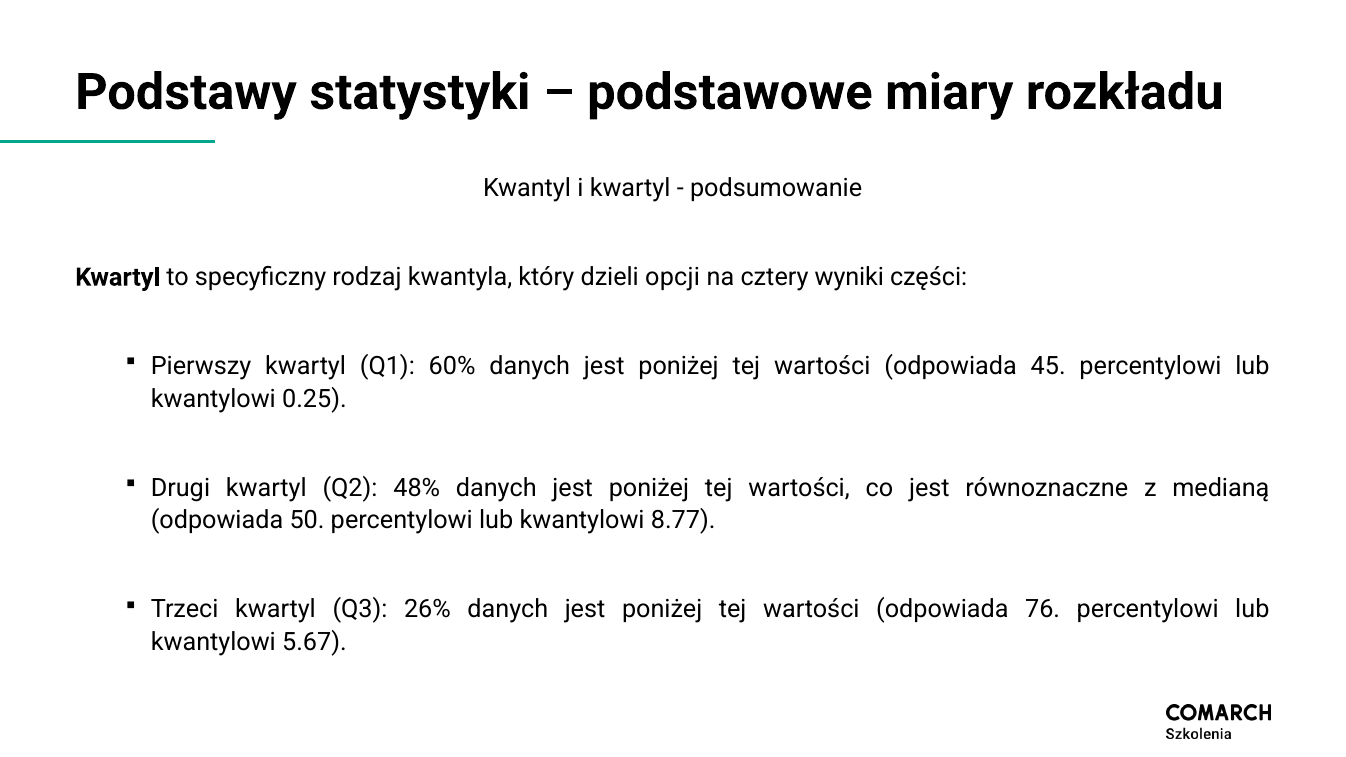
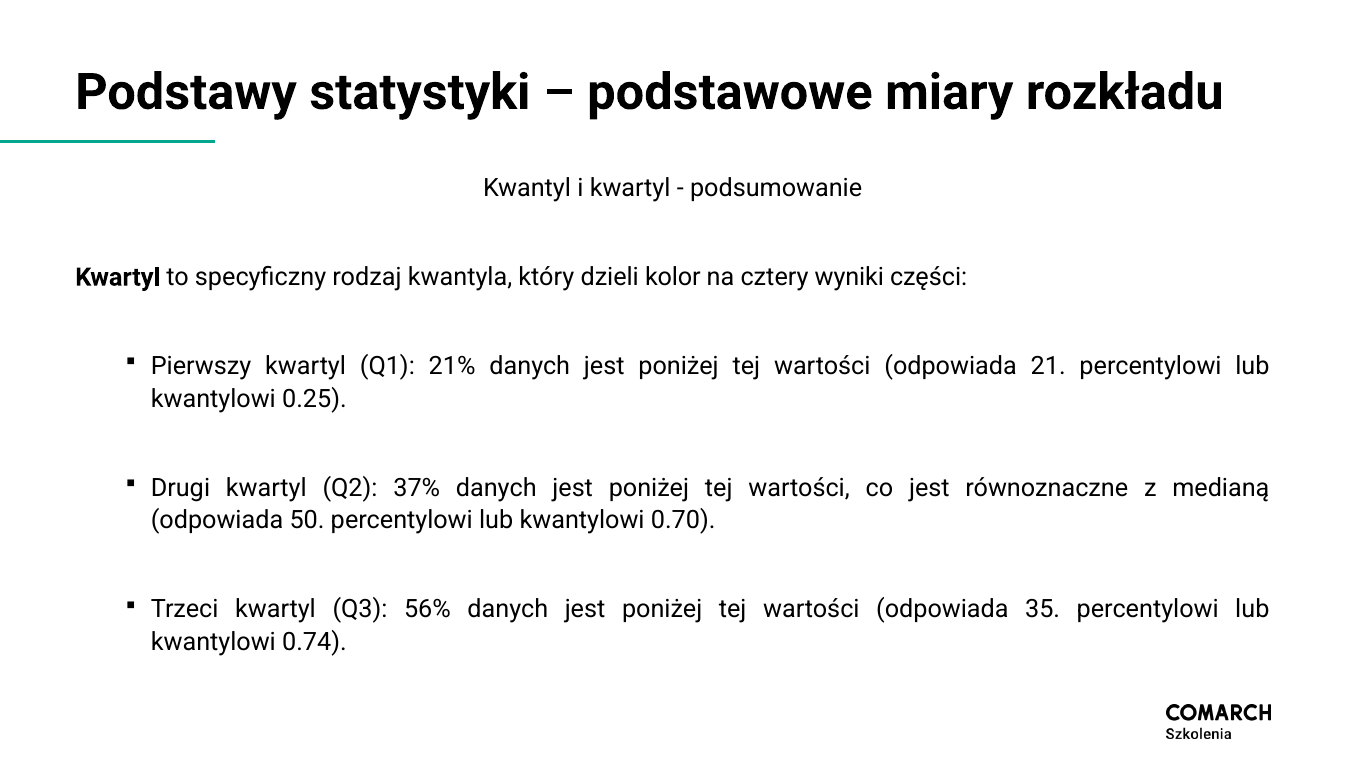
opcji: opcji -> kolor
60%: 60% -> 21%
45: 45 -> 21
48%: 48% -> 37%
8.77: 8.77 -> 0.70
26%: 26% -> 56%
76: 76 -> 35
5.67: 5.67 -> 0.74
